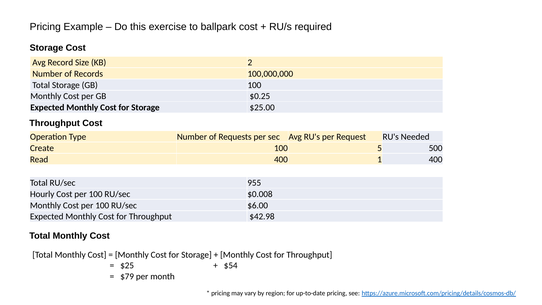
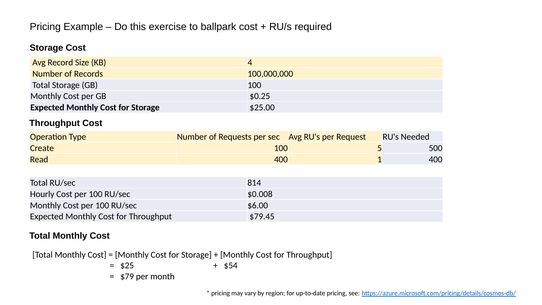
2: 2 -> 4
955: 955 -> 814
$42.98: $42.98 -> $79.45
